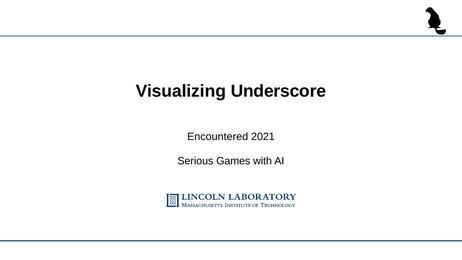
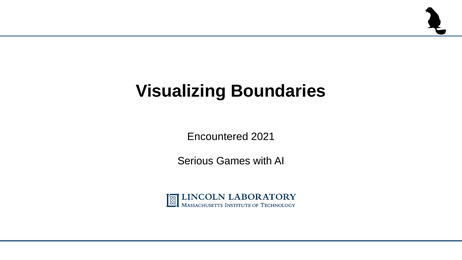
Underscore: Underscore -> Boundaries
